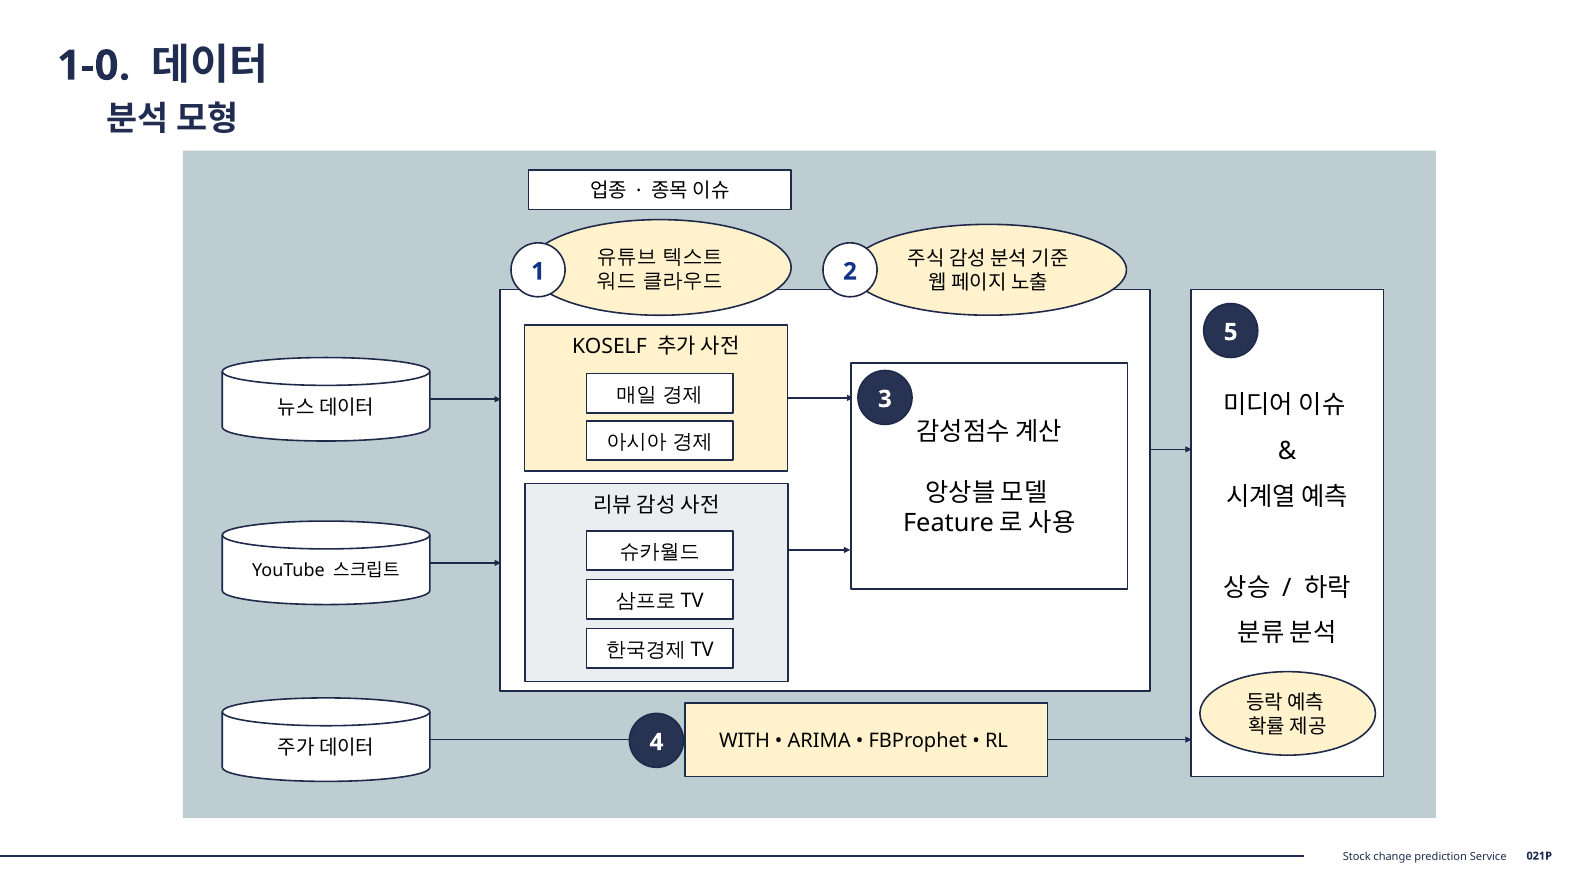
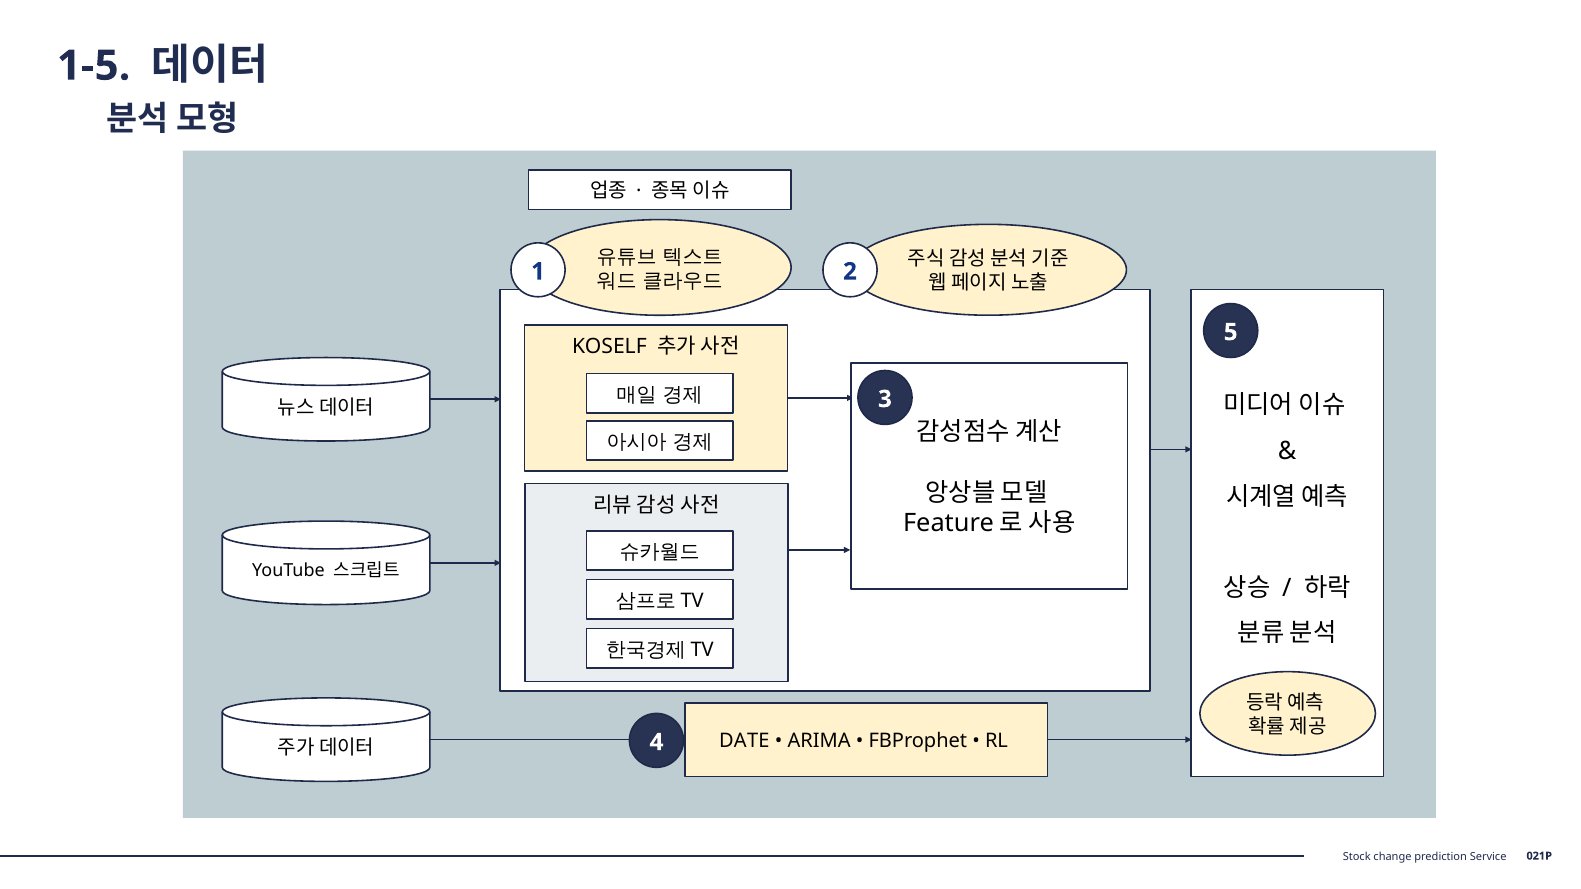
1-0: 1-0 -> 1-5
WITH: WITH -> DATE
